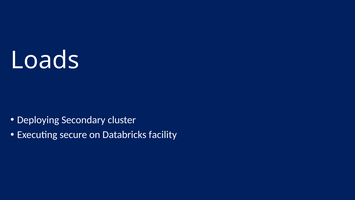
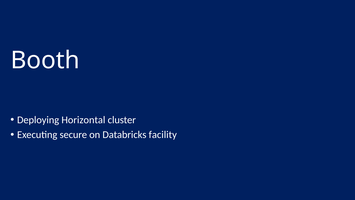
Loads: Loads -> Booth
Secondary: Secondary -> Horizontal
